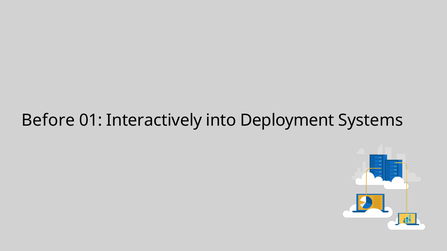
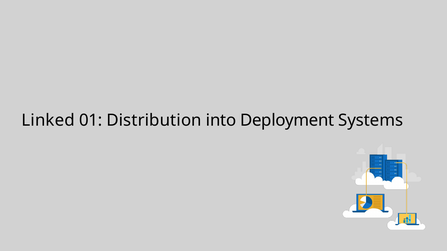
Before: Before -> Linked
Interactively: Interactively -> Distribution
